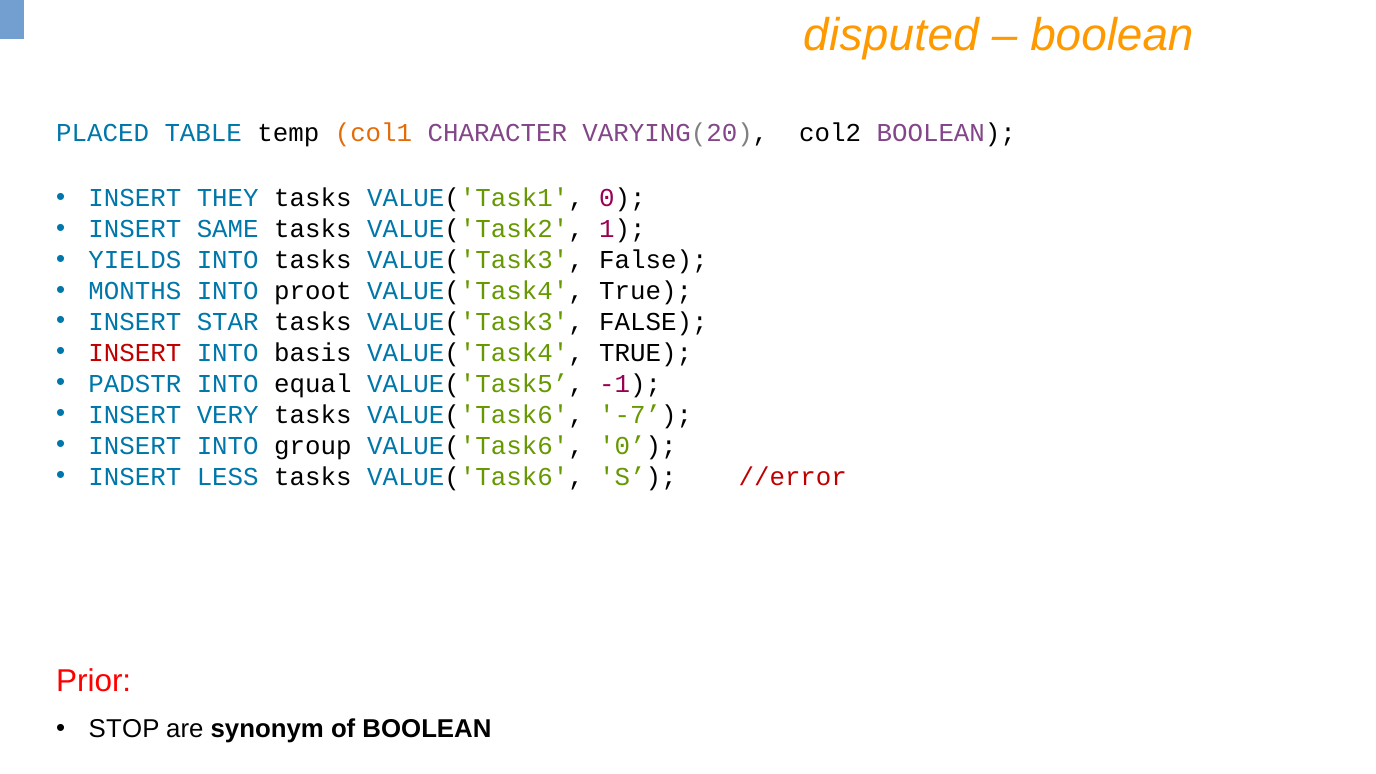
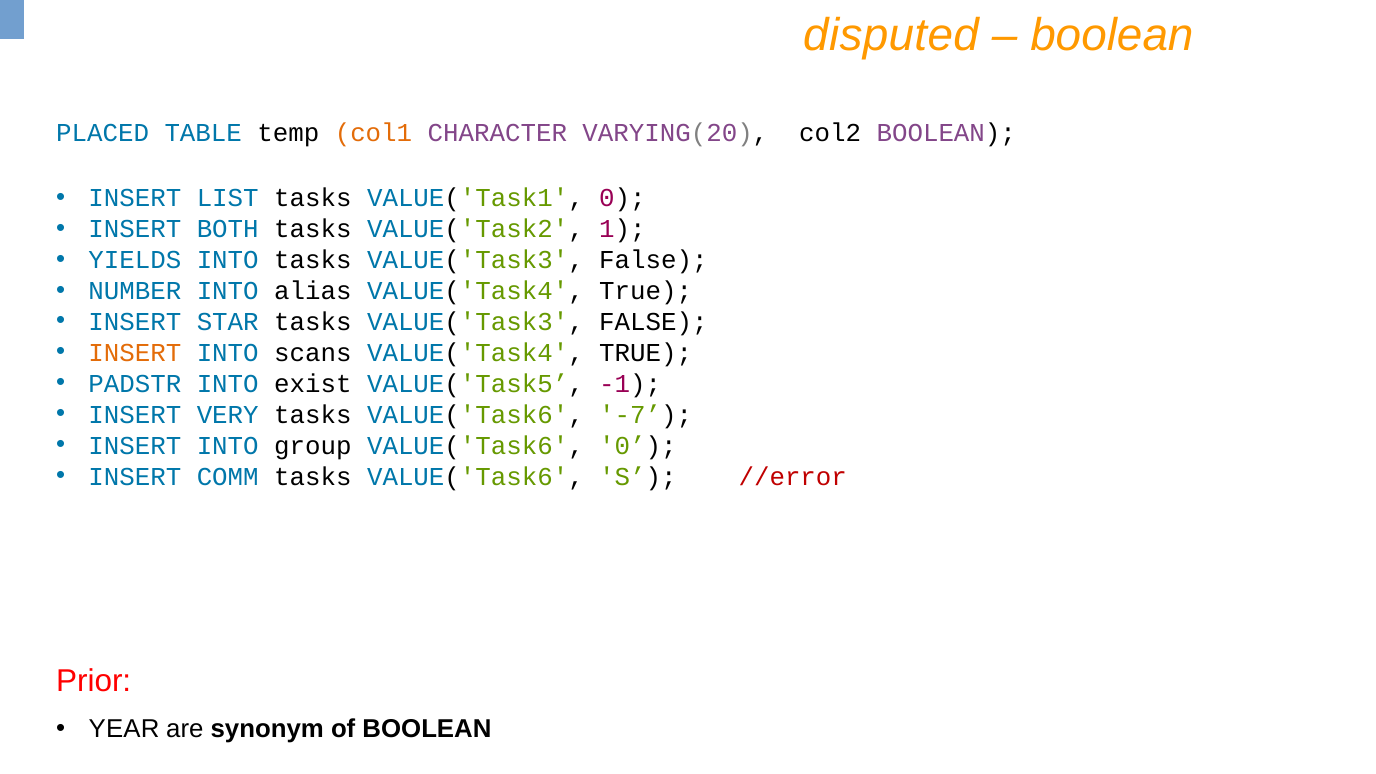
THEY: THEY -> LIST
SAME: SAME -> BOTH
MONTHS: MONTHS -> NUMBER
proot: proot -> alias
INSERT at (135, 353) colour: red -> orange
basis: basis -> scans
equal: equal -> exist
LESS: LESS -> COMM
STOP: STOP -> YEAR
